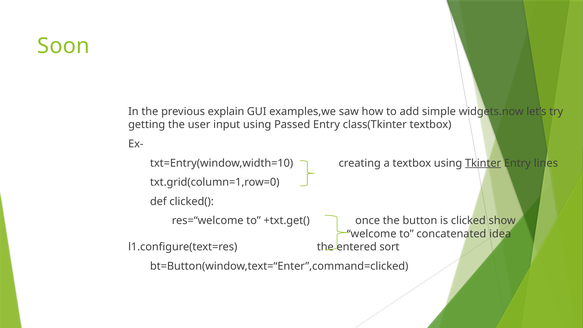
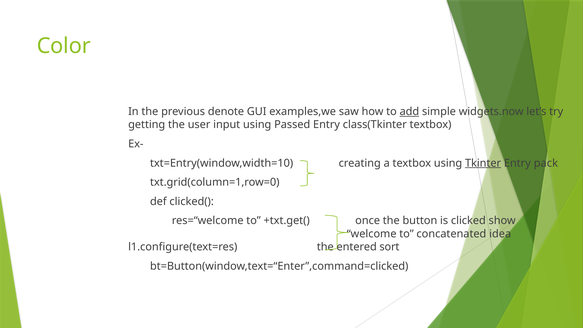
Soon: Soon -> Color
explain: explain -> denote
add underline: none -> present
lines: lines -> pack
